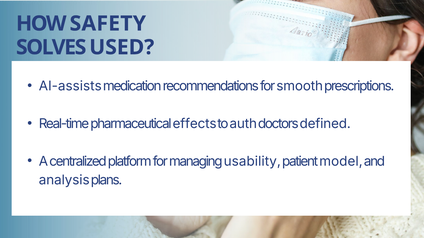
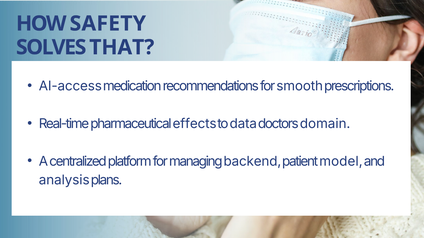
USED: USED -> THAT
AI-assists: AI-assists -> AI-access
auth: auth -> data
defined: defined -> domain
usability: usability -> backend
